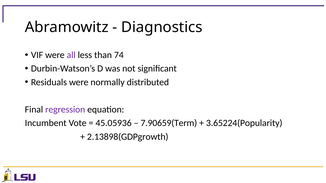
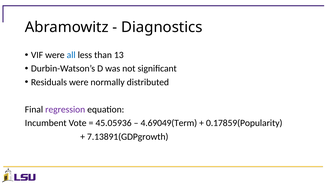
all colour: purple -> blue
74: 74 -> 13
7.90659(Term: 7.90659(Term -> 4.69049(Term
3.65224(Popularity: 3.65224(Popularity -> 0.17859(Popularity
2.13898(GDPgrowth: 2.13898(GDPgrowth -> 7.13891(GDPgrowth
